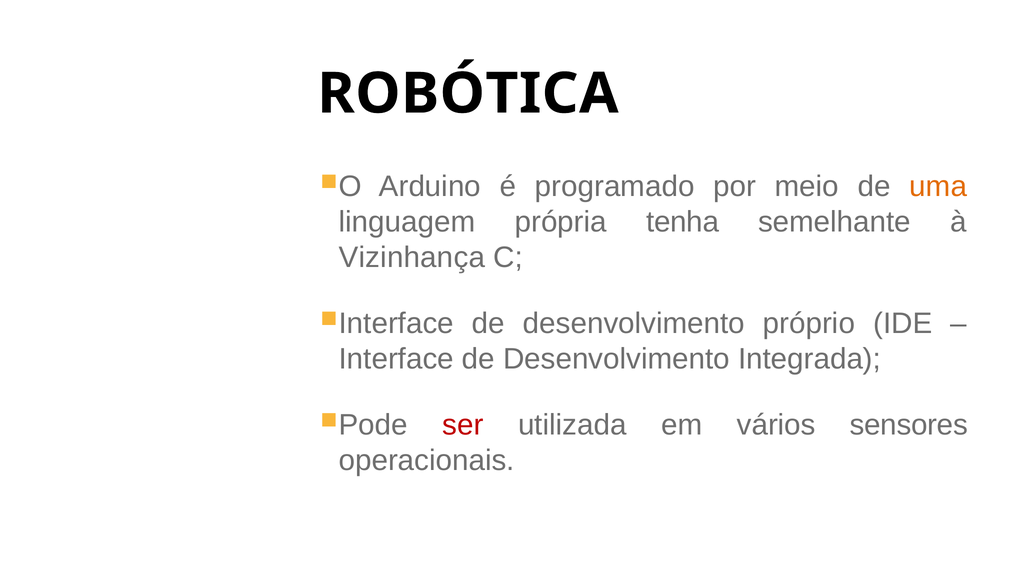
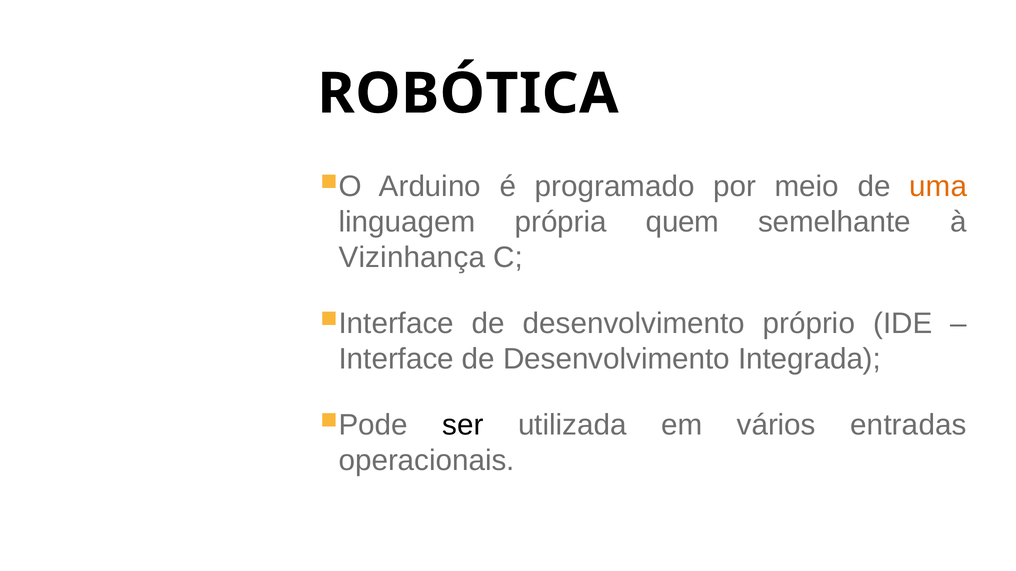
tenha: tenha -> quem
ser colour: red -> black
sensores: sensores -> entradas
